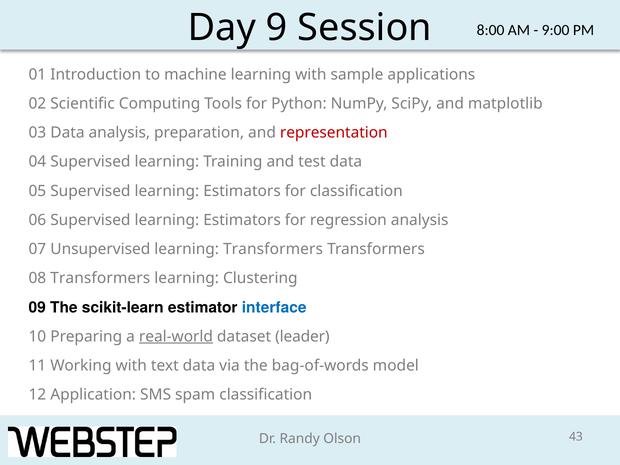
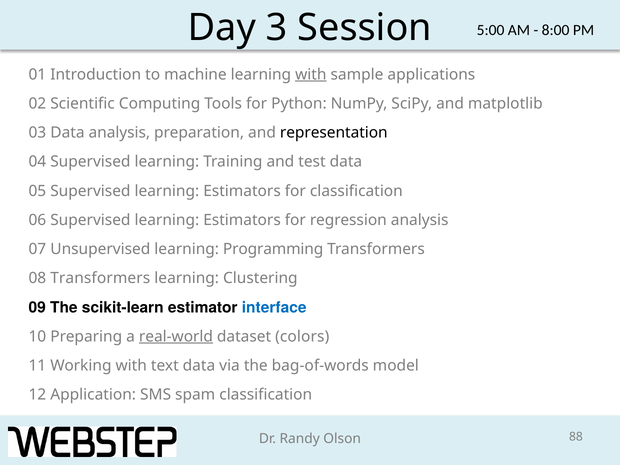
9: 9 -> 3
8:00: 8:00 -> 5:00
9:00: 9:00 -> 8:00
with at (311, 74) underline: none -> present
representation colour: red -> black
learning Transformers: Transformers -> Programming
leader: leader -> colors
43: 43 -> 88
